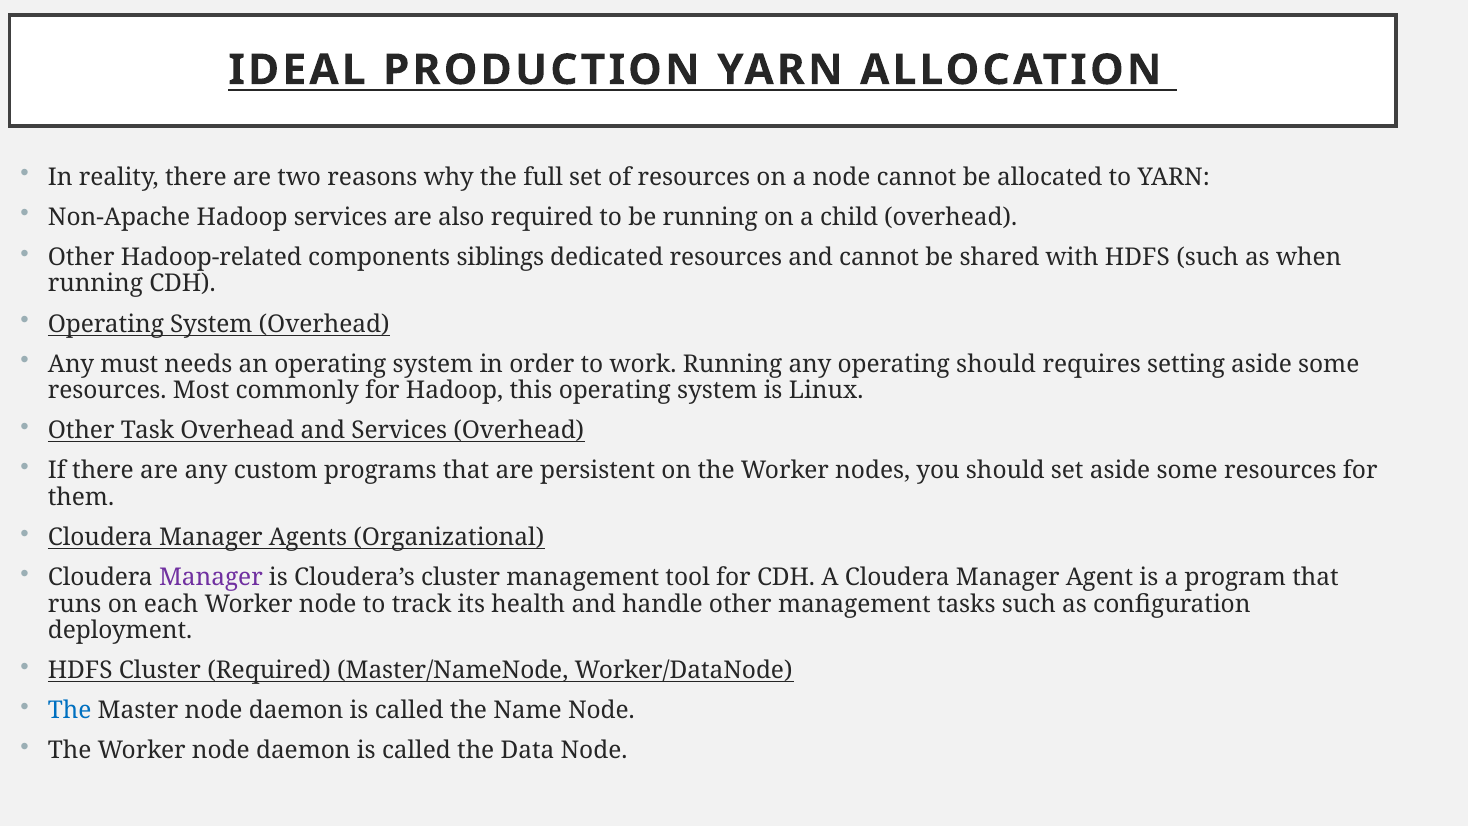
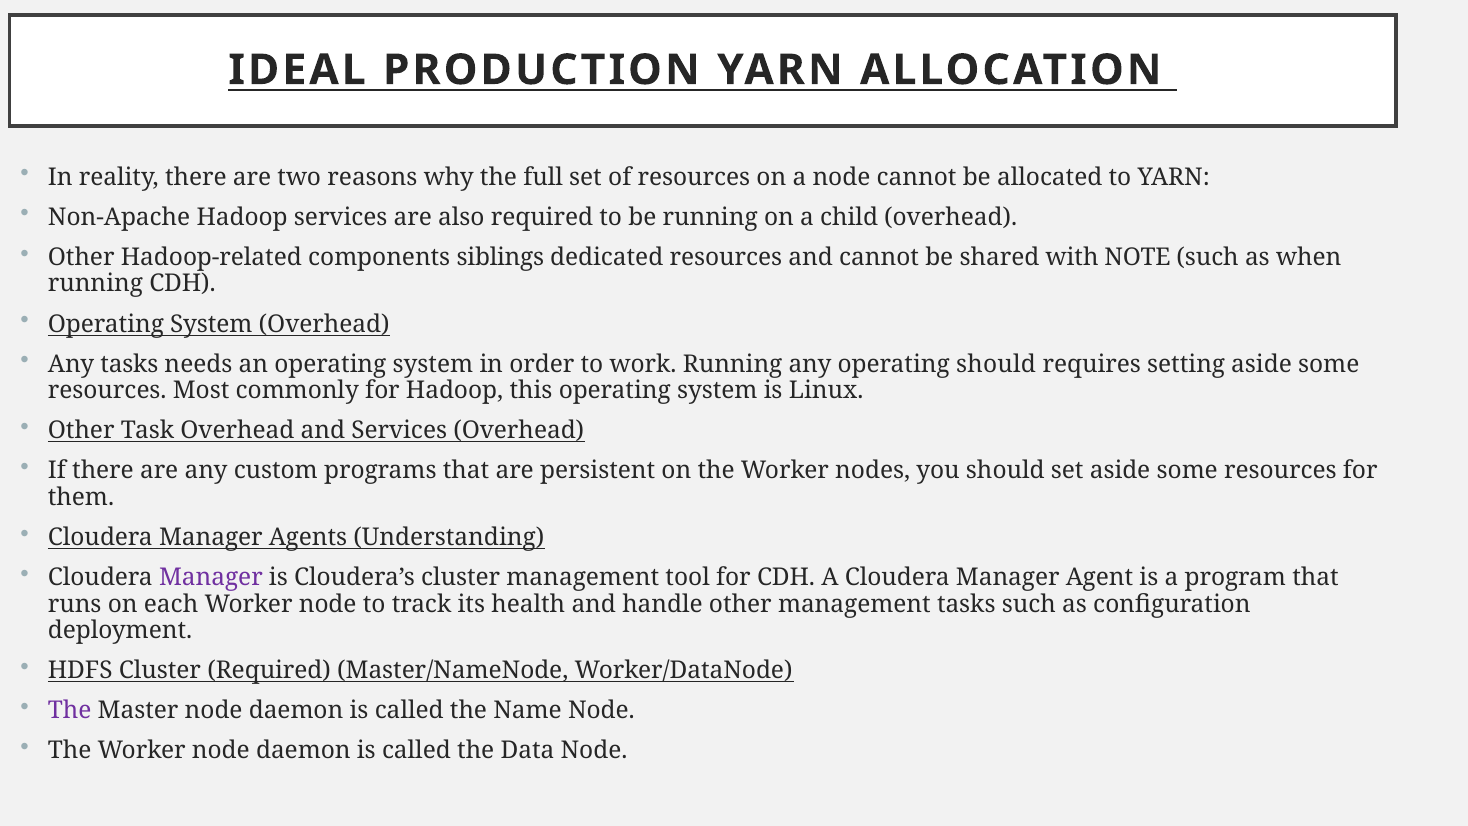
with HDFS: HDFS -> NOTE
Any must: must -> tasks
Organizational: Organizational -> Understanding
The at (70, 710) colour: blue -> purple
